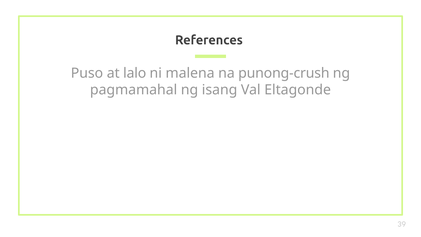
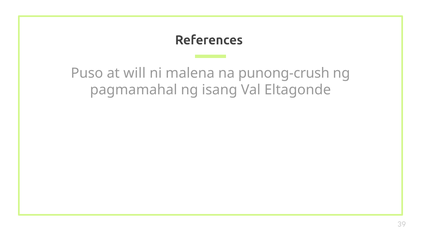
lalo: lalo -> will
